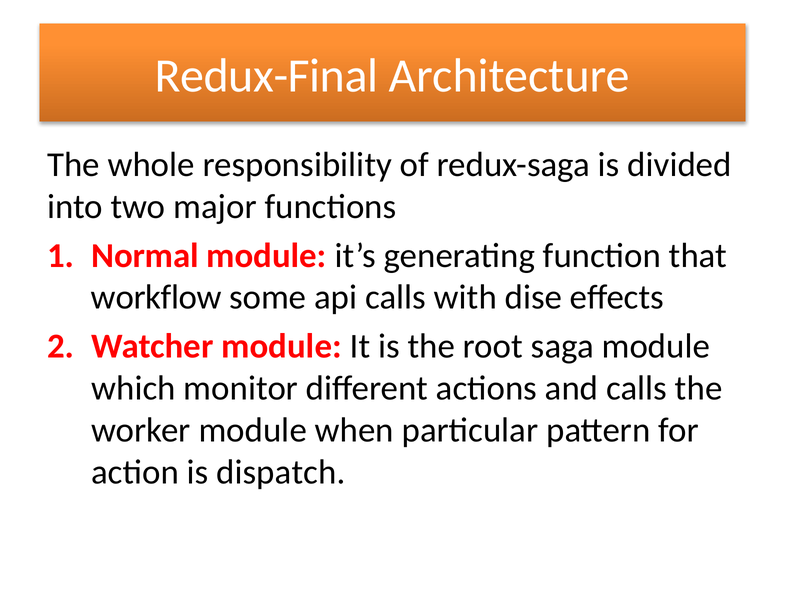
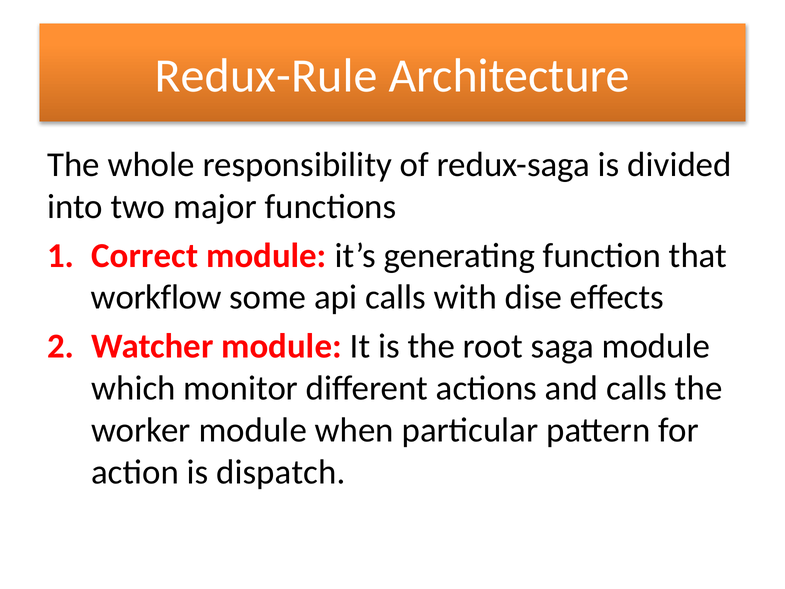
Redux-Final: Redux-Final -> Redux-Rule
Normal: Normal -> Correct
